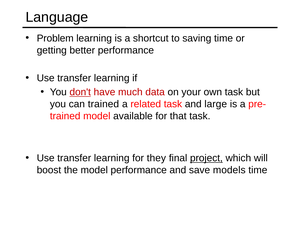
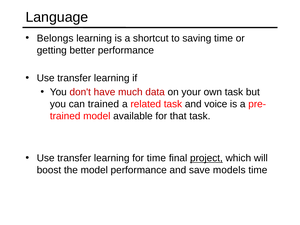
Problem: Problem -> Belongs
don't underline: present -> none
large: large -> voice
for they: they -> time
